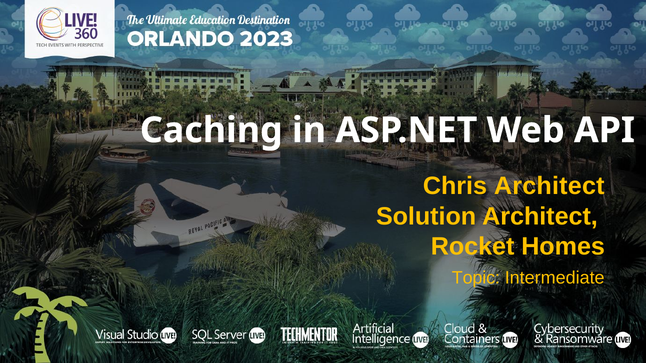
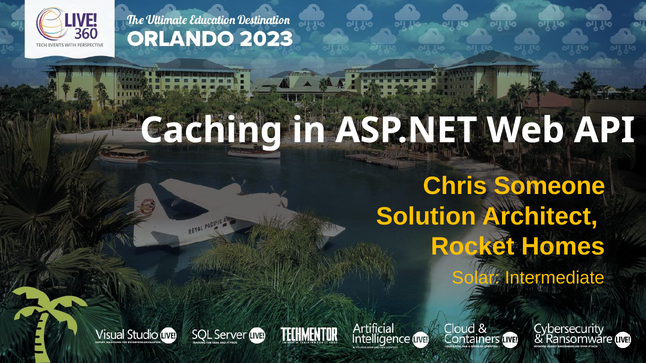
Chris Architect: Architect -> Someone
Topic: Topic -> Solar
